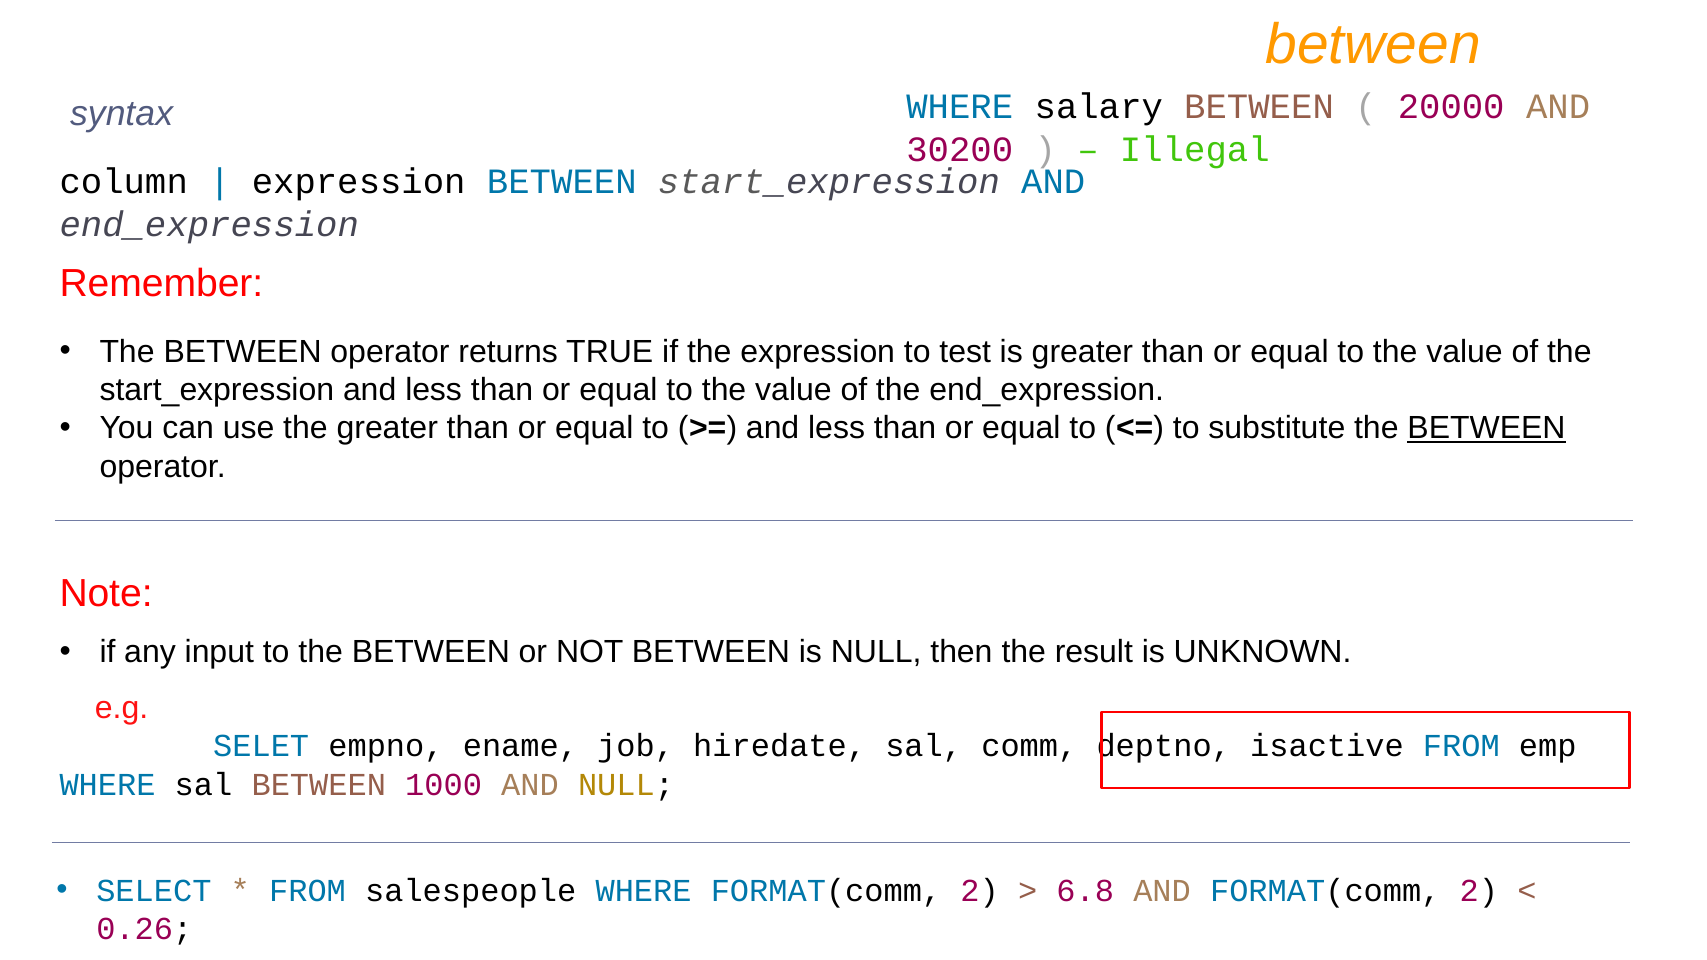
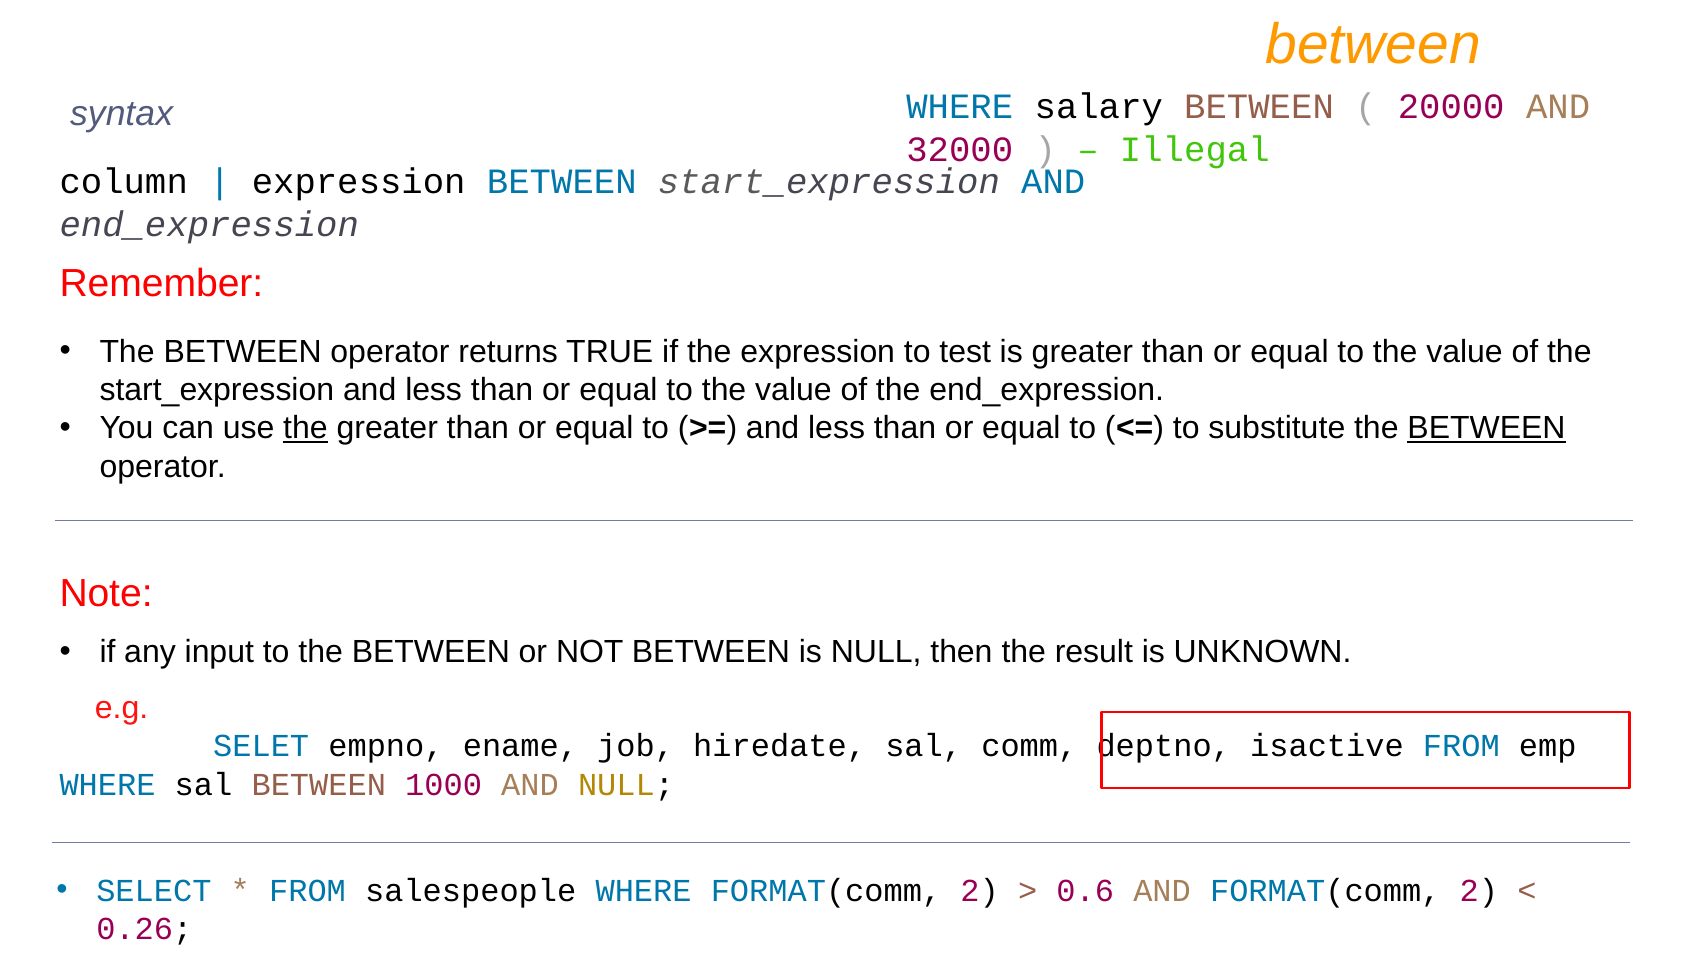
30200: 30200 -> 32000
the at (305, 428) underline: none -> present
6.8: 6.8 -> 0.6
